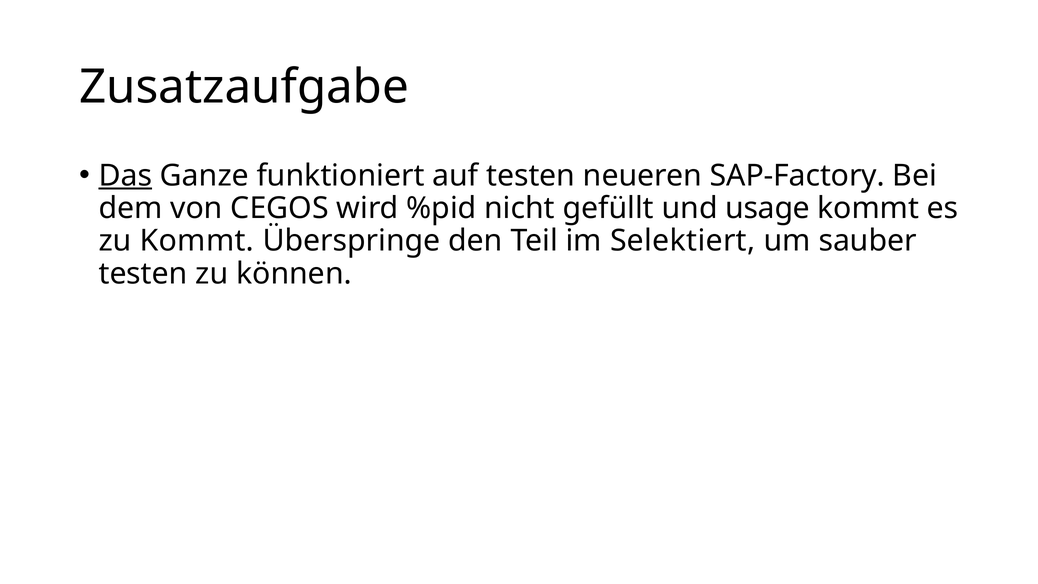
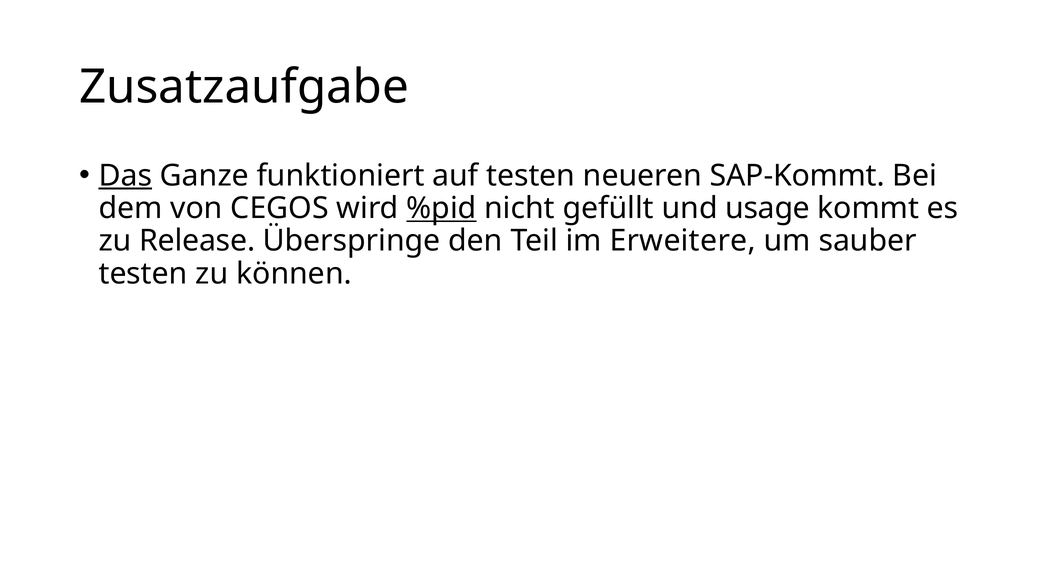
SAP-Factory: SAP-Factory -> SAP-Kommt
%pid underline: none -> present
zu Kommt: Kommt -> Release
Selektiert: Selektiert -> Erweitere
